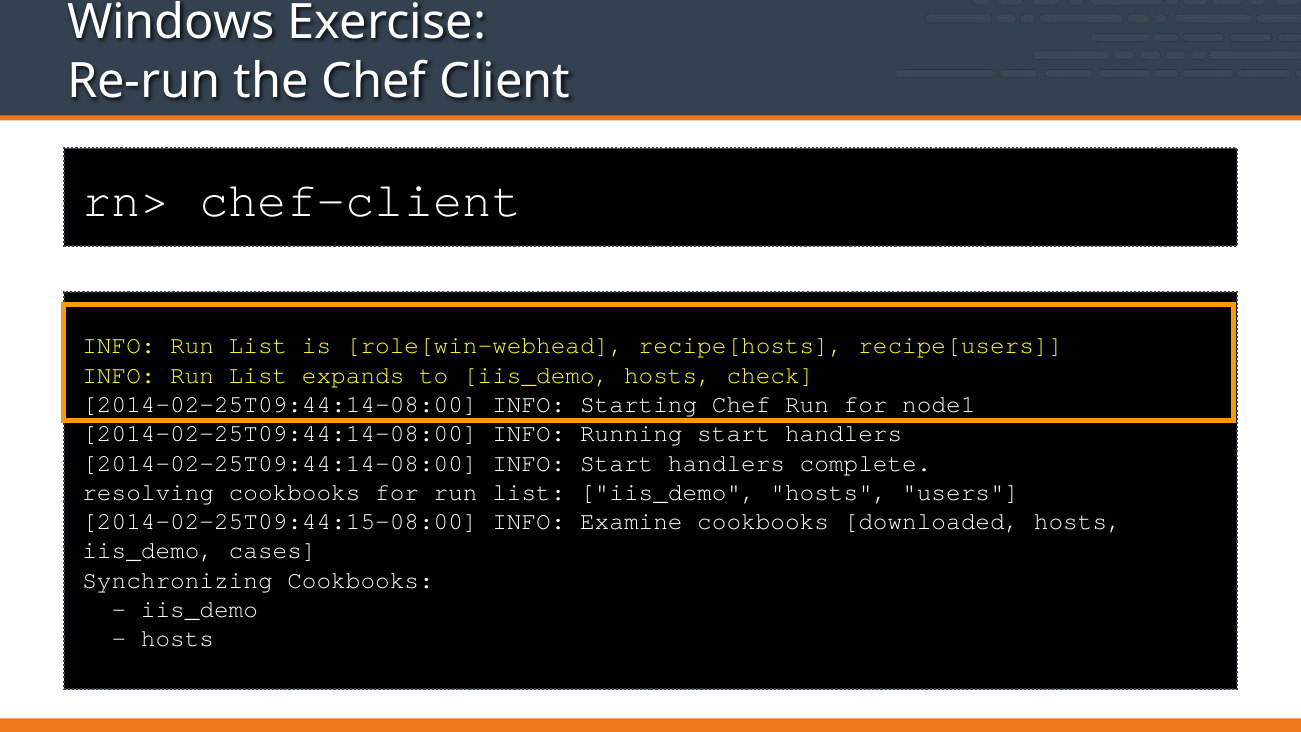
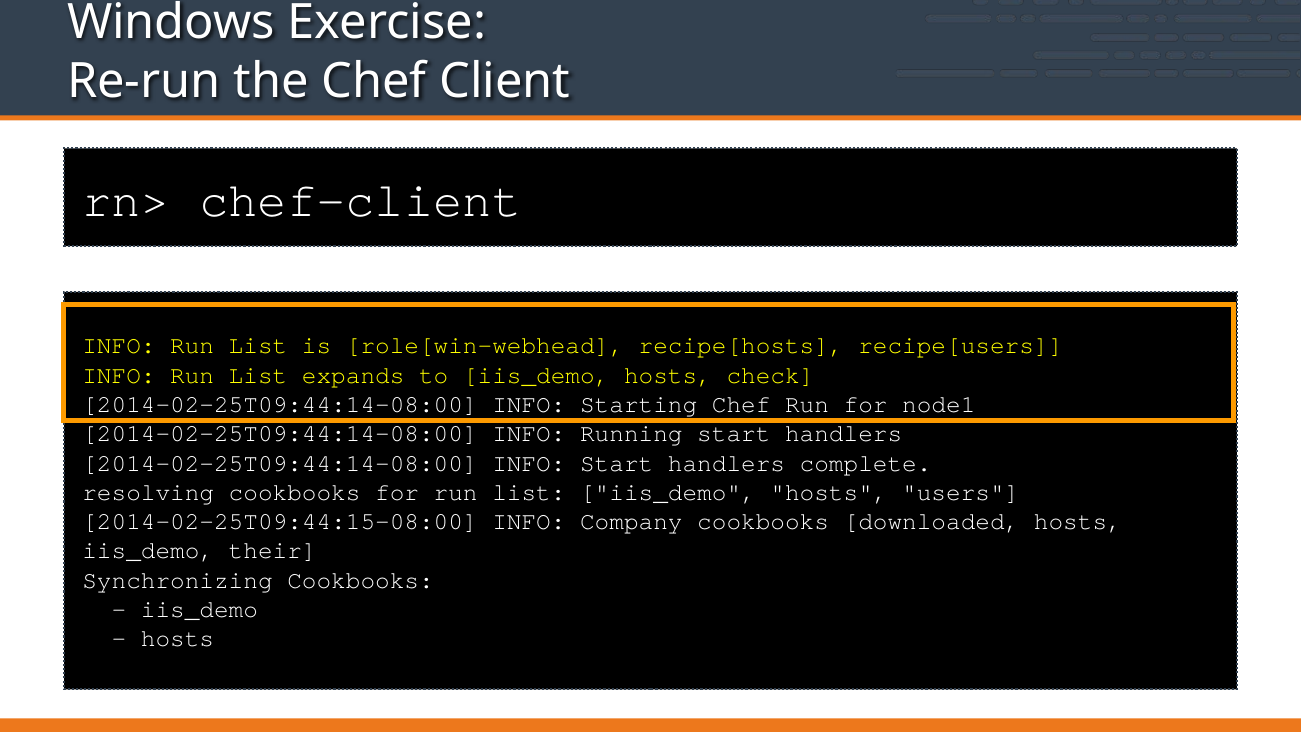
Examine: Examine -> Company
cases: cases -> their
